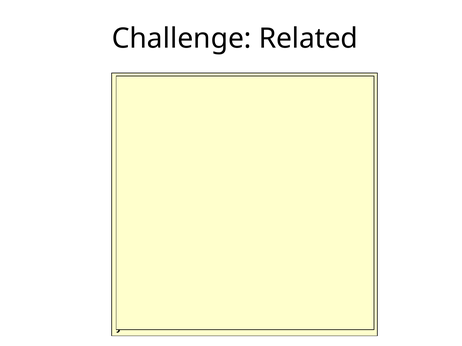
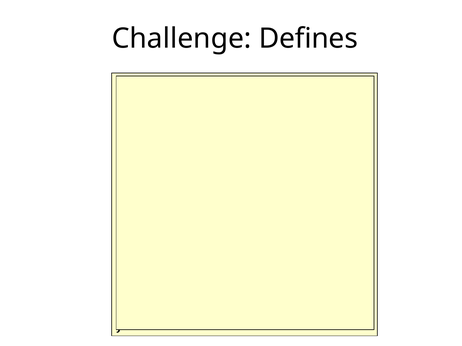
Related: Related -> Defines
